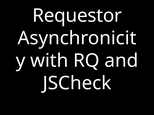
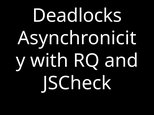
Requestor: Requestor -> Deadlocks
